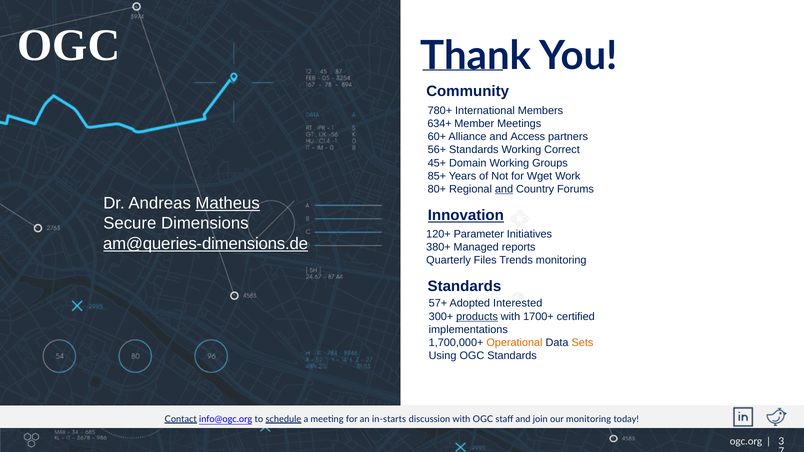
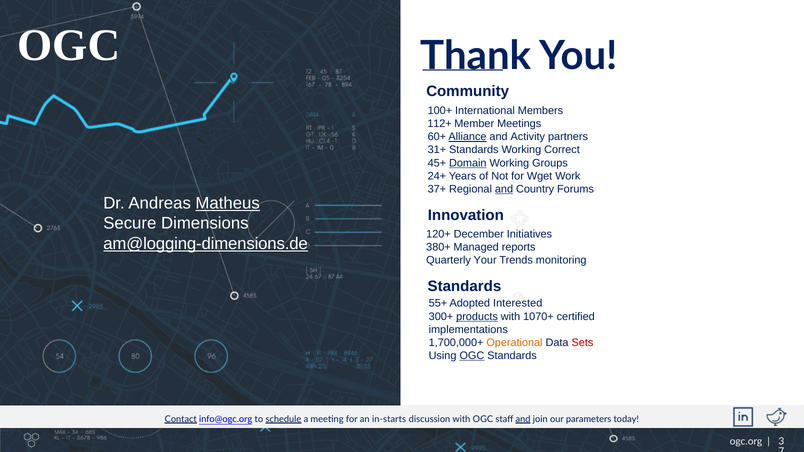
780+: 780+ -> 100+
634+: 634+ -> 112+
Alliance underline: none -> present
Access: Access -> Activity
56+: 56+ -> 31+
Domain underline: none -> present
85+: 85+ -> 24+
80+: 80+ -> 37+
Innovation underline: present -> none
Parameter: Parameter -> December
am@queries-dimensions.de: am@queries-dimensions.de -> am@logging-dimensions.de
Files: Files -> Your
57+: 57+ -> 55+
1700+: 1700+ -> 1070+
Sets colour: orange -> red
OGC at (472, 356) underline: none -> present
and at (523, 419) underline: none -> present
our monitoring: monitoring -> parameters
